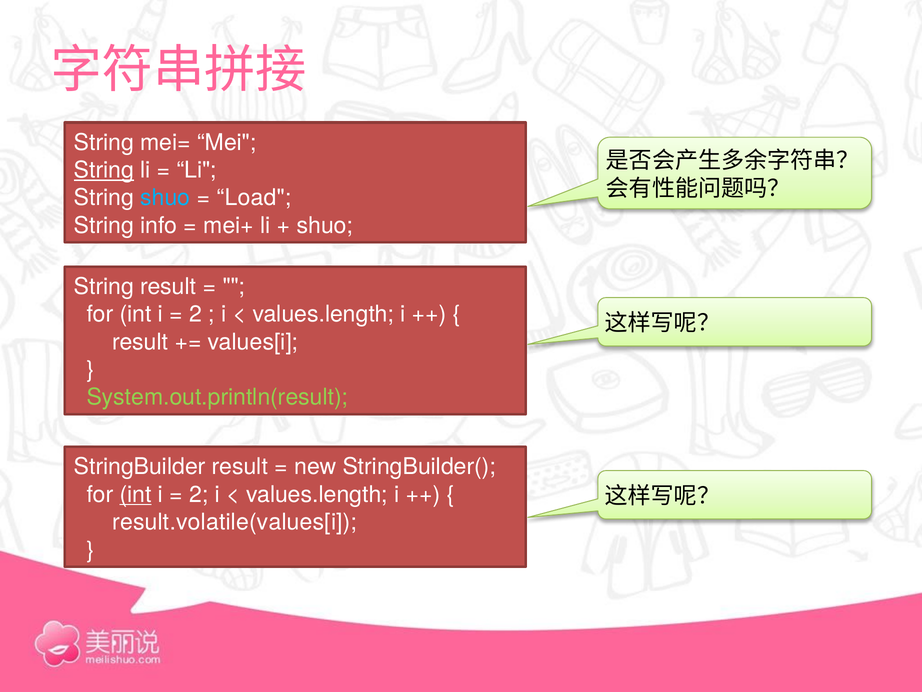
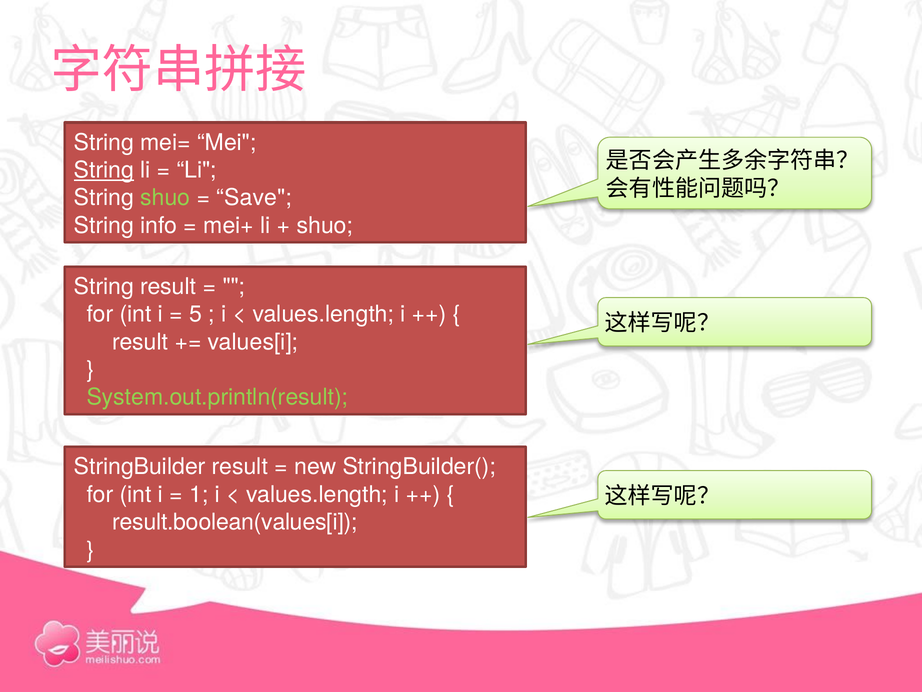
shuo at (165, 198) colour: light blue -> light green
Load: Load -> Save
2 at (196, 314): 2 -> 5
int at (136, 494) underline: present -> none
2 at (199, 494): 2 -> 1
result.volatile(values[i: result.volatile(values[i -> result.boolean(values[i
